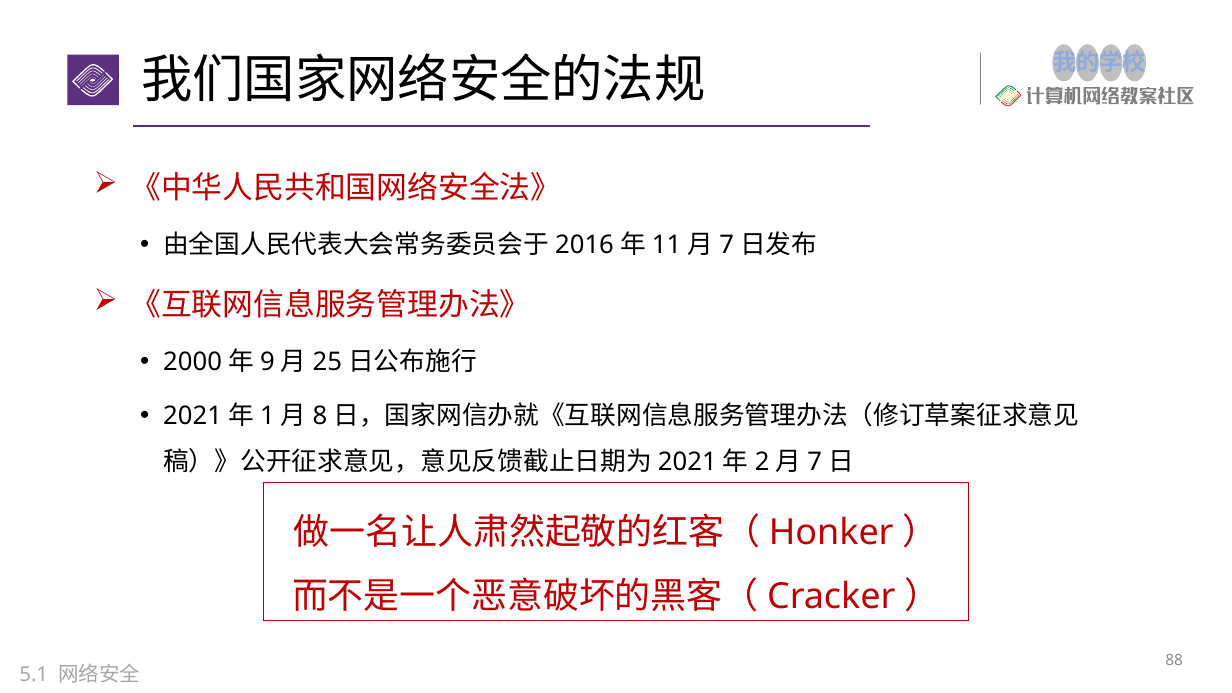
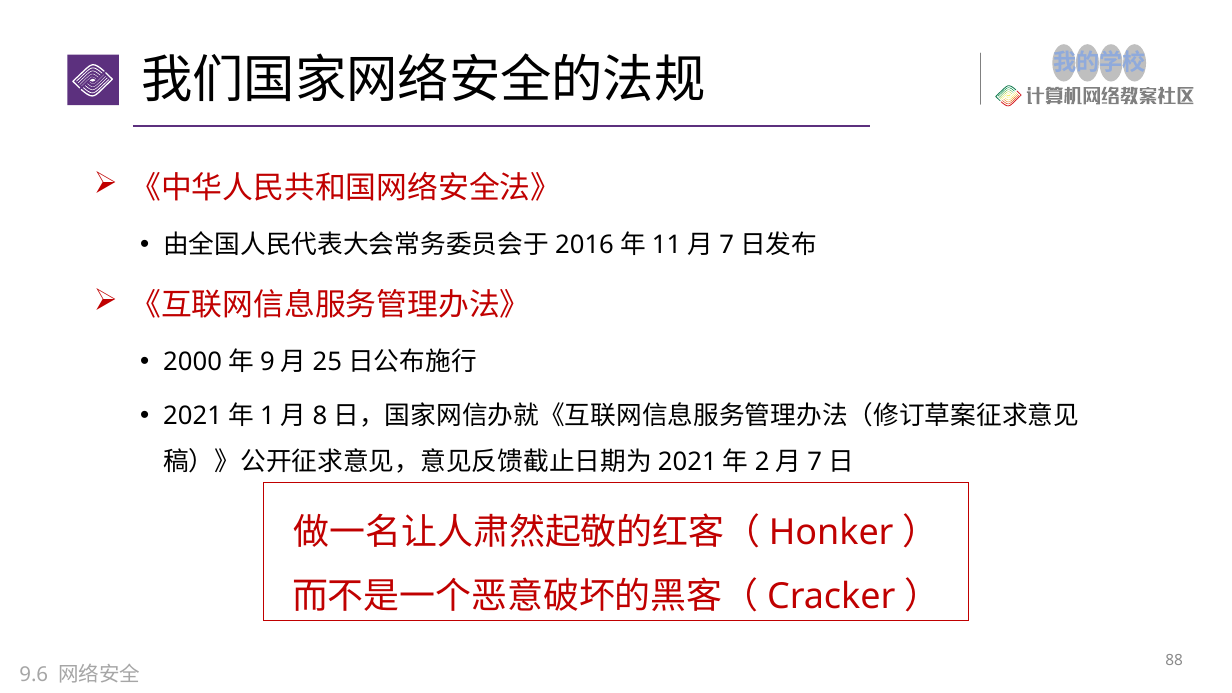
5.1: 5.1 -> 9.6
